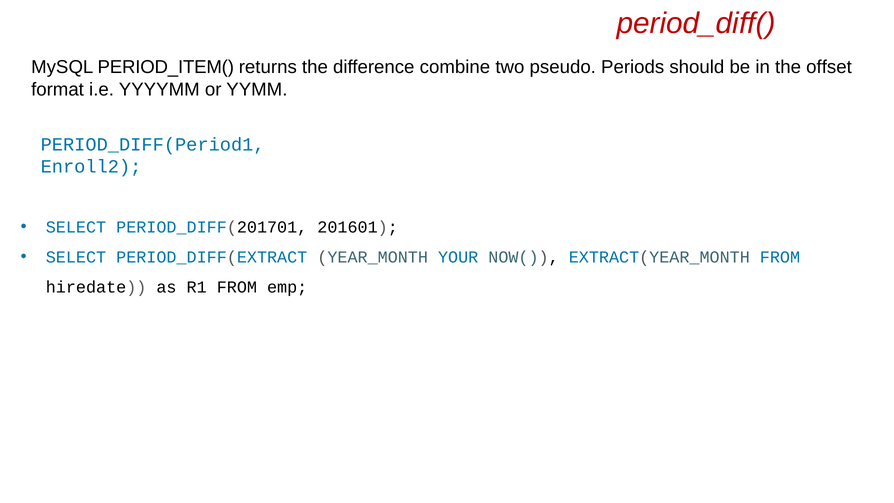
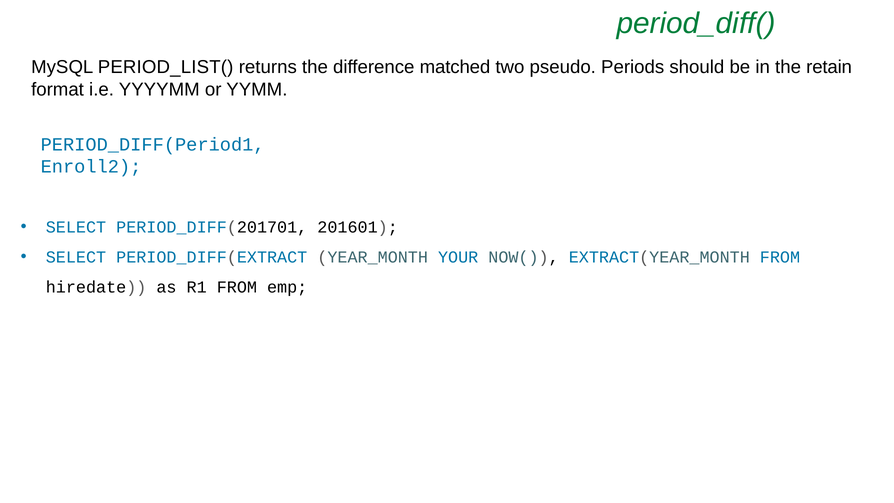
period_diff( colour: red -> green
PERIOD_ITEM(: PERIOD_ITEM( -> PERIOD_LIST(
combine: combine -> matched
offset: offset -> retain
